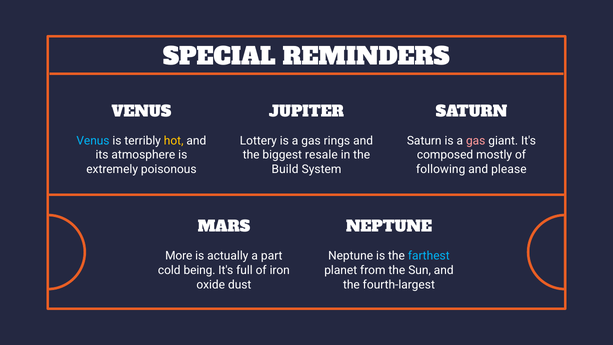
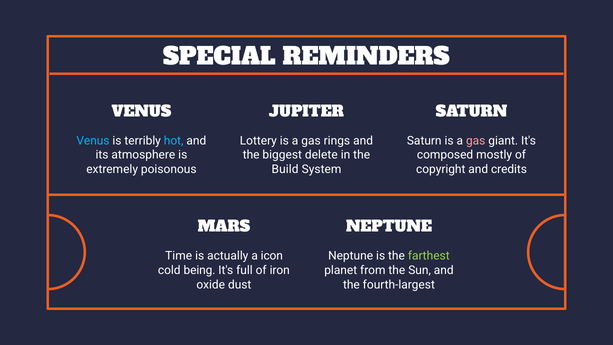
hot colour: yellow -> light blue
resale: resale -> delete
following: following -> copyright
please: please -> credits
More: More -> Time
part: part -> icon
farthest colour: light blue -> light green
